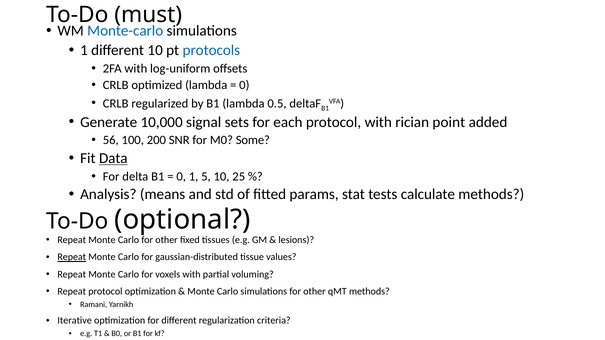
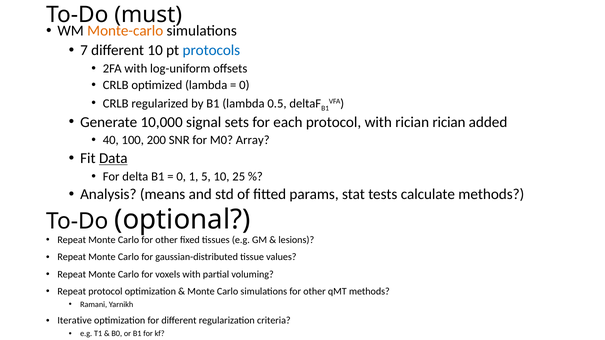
Monte-carlo colour: blue -> orange
1 at (84, 50): 1 -> 7
rician point: point -> rician
56: 56 -> 40
Some: Some -> Array
Repeat at (72, 257) underline: present -> none
